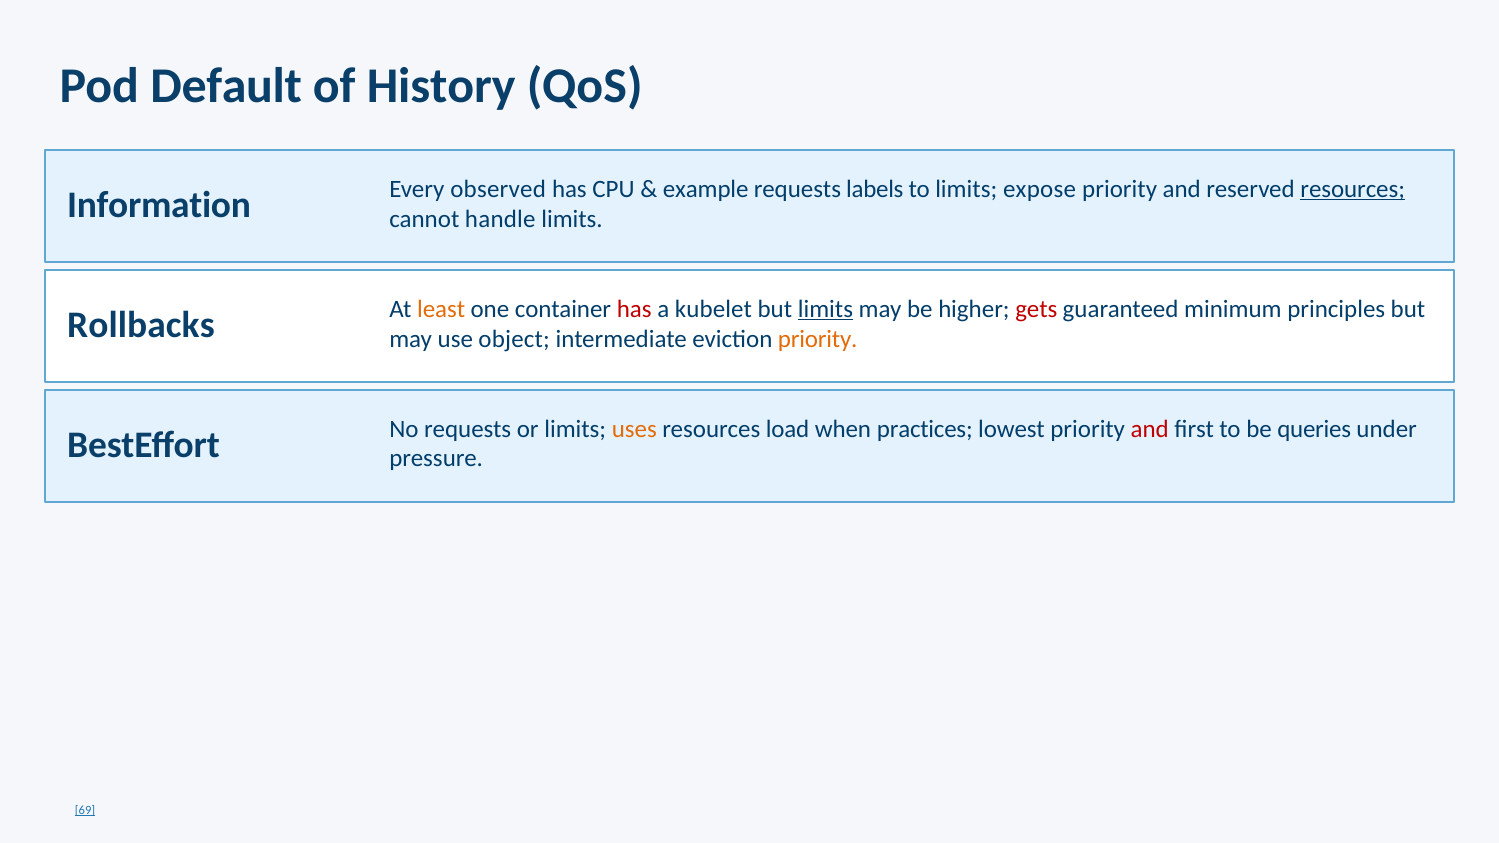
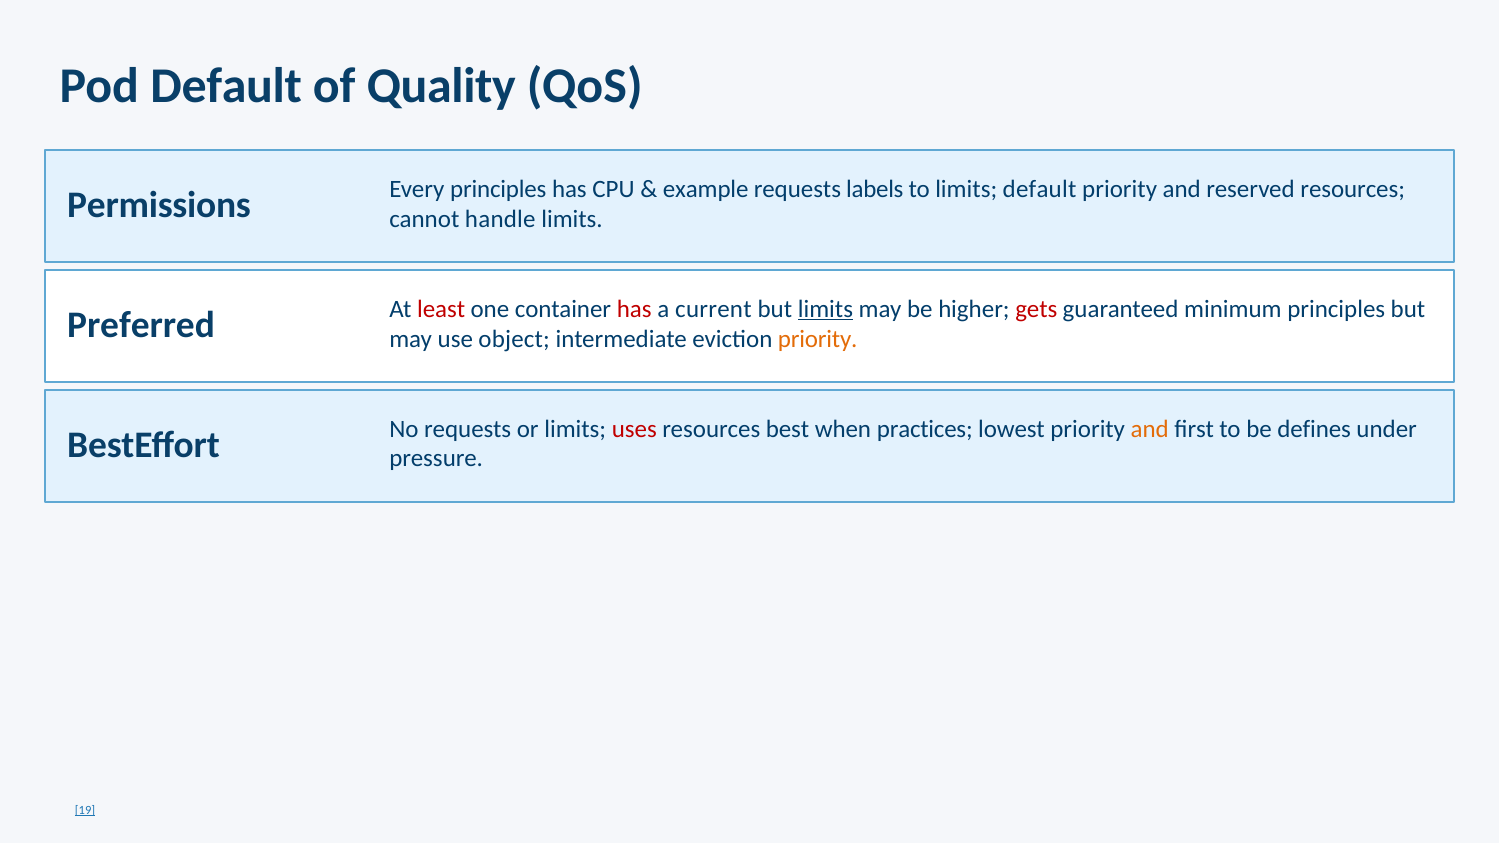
History: History -> Quality
Information: Information -> Permissions
Every observed: observed -> principles
limits expose: expose -> default
resources at (1353, 189) underline: present -> none
Rollbacks: Rollbacks -> Preferred
least colour: orange -> red
kubelet: kubelet -> current
uses colour: orange -> red
load: load -> best
and at (1150, 429) colour: red -> orange
queries: queries -> defines
69: 69 -> 19
